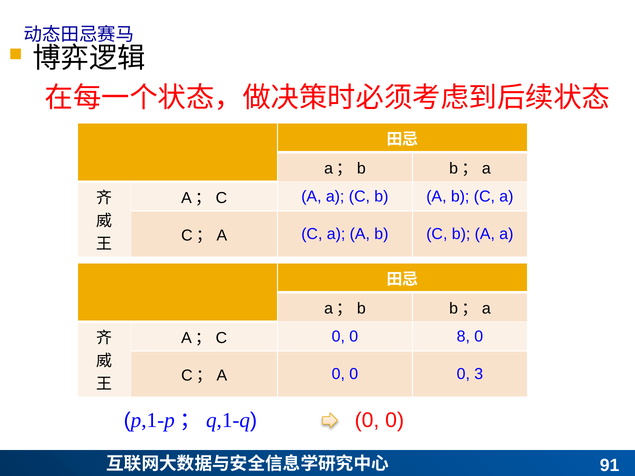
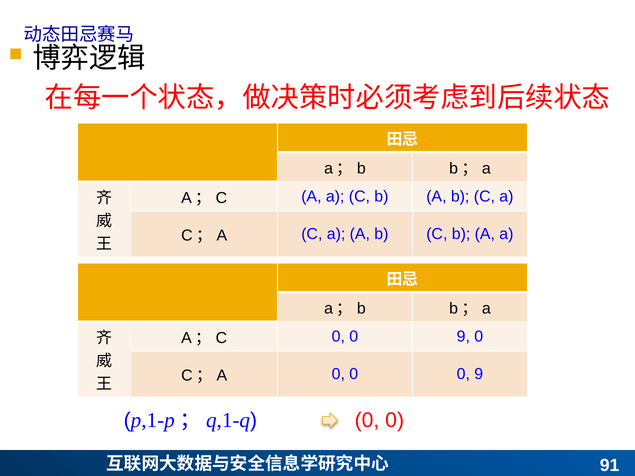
C 0 0 8: 8 -> 9
0 0 0 3: 3 -> 9
